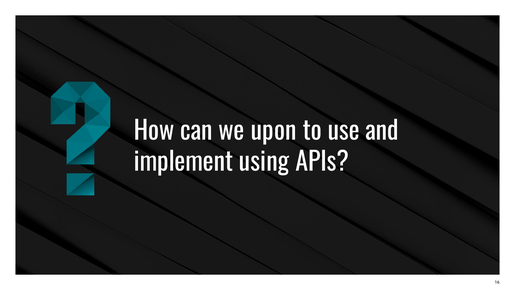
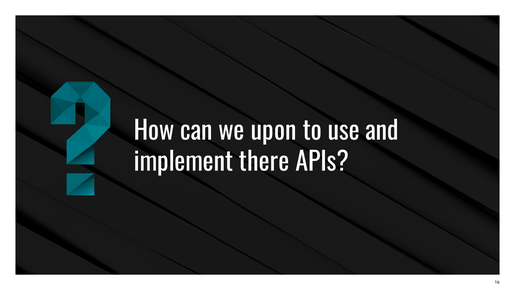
using: using -> there
